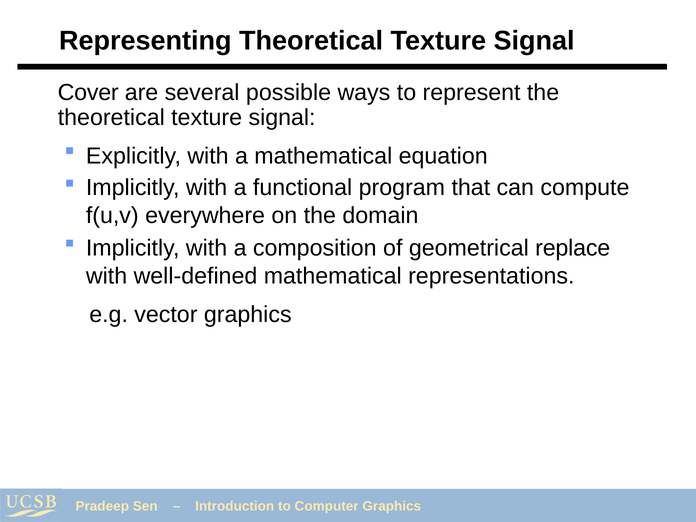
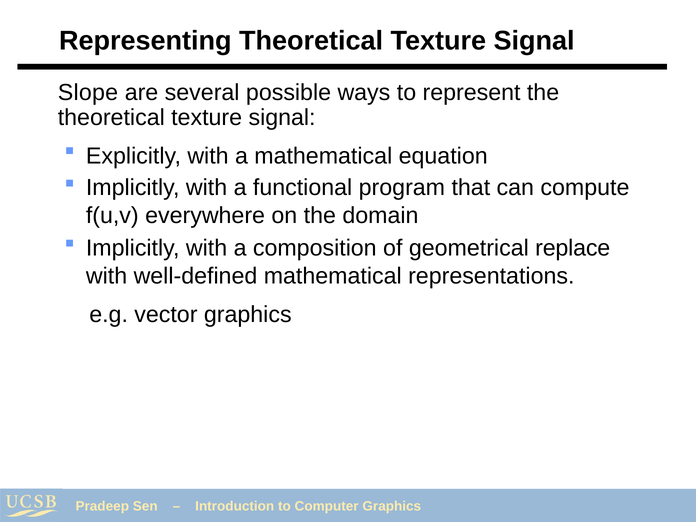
Cover: Cover -> Slope
